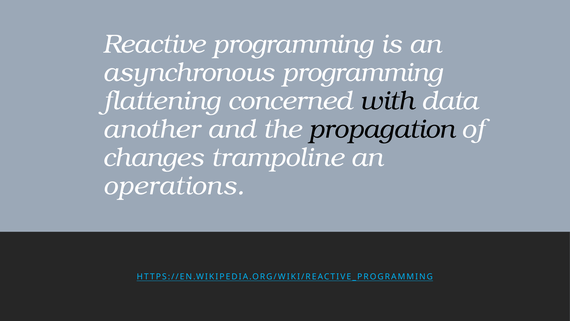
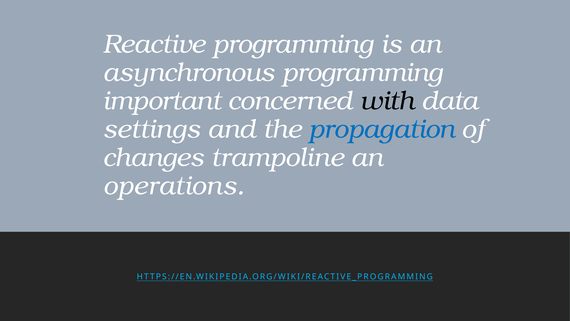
flattening: flattening -> important
another: another -> settings
propagation colour: black -> blue
